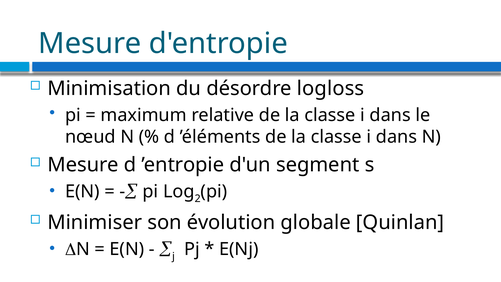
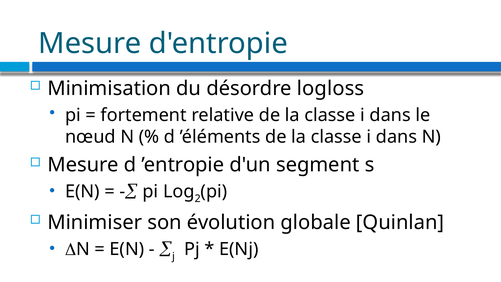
maximum: maximum -> fortement
